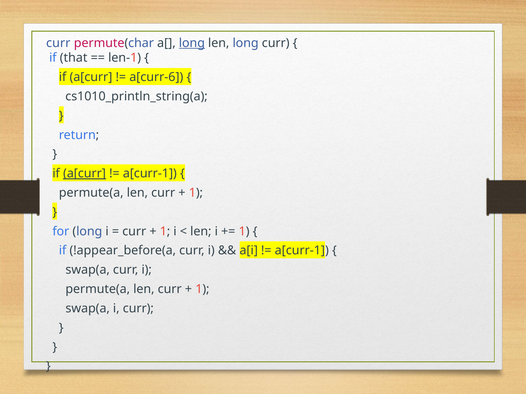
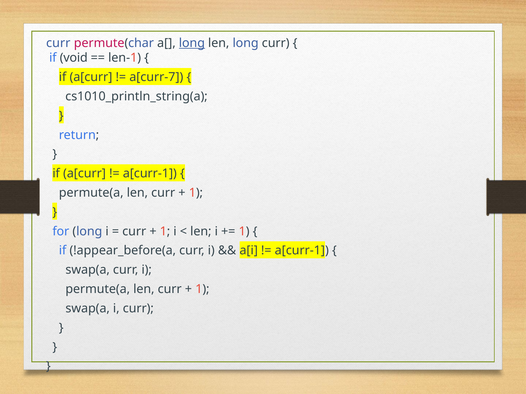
that: that -> void
a[curr-6: a[curr-6 -> a[curr-7
a[curr at (85, 174) underline: present -> none
